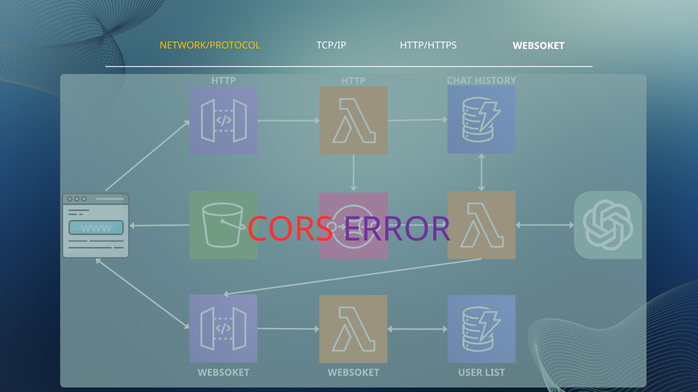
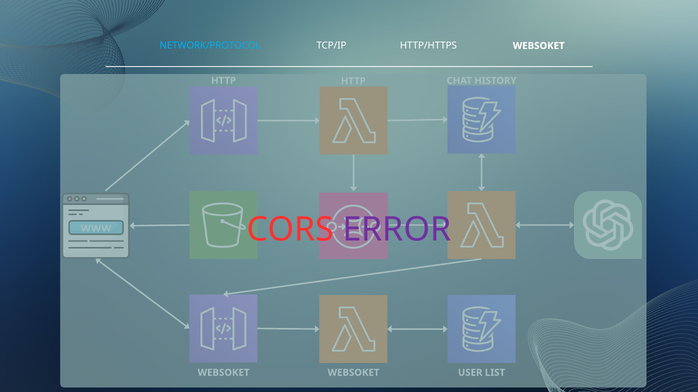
NETWORK/PROTOCOL colour: yellow -> light blue
